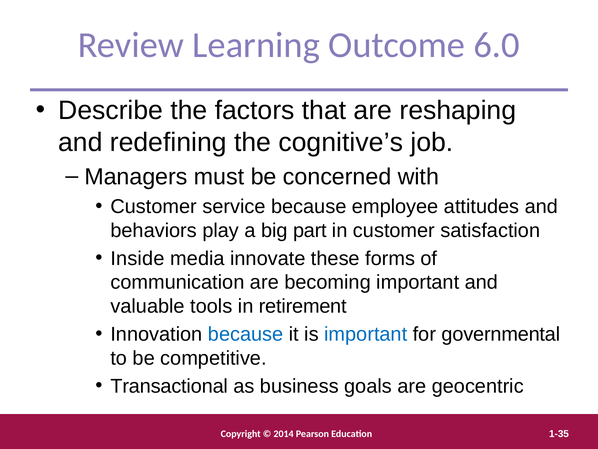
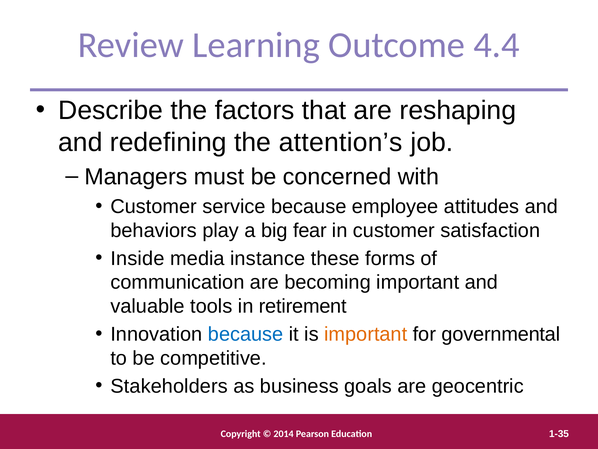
6.0: 6.0 -> 4.4
cognitive’s: cognitive’s -> attention’s
part: part -> fear
innovate: innovate -> instance
important at (366, 334) colour: blue -> orange
Transactional: Transactional -> Stakeholders
